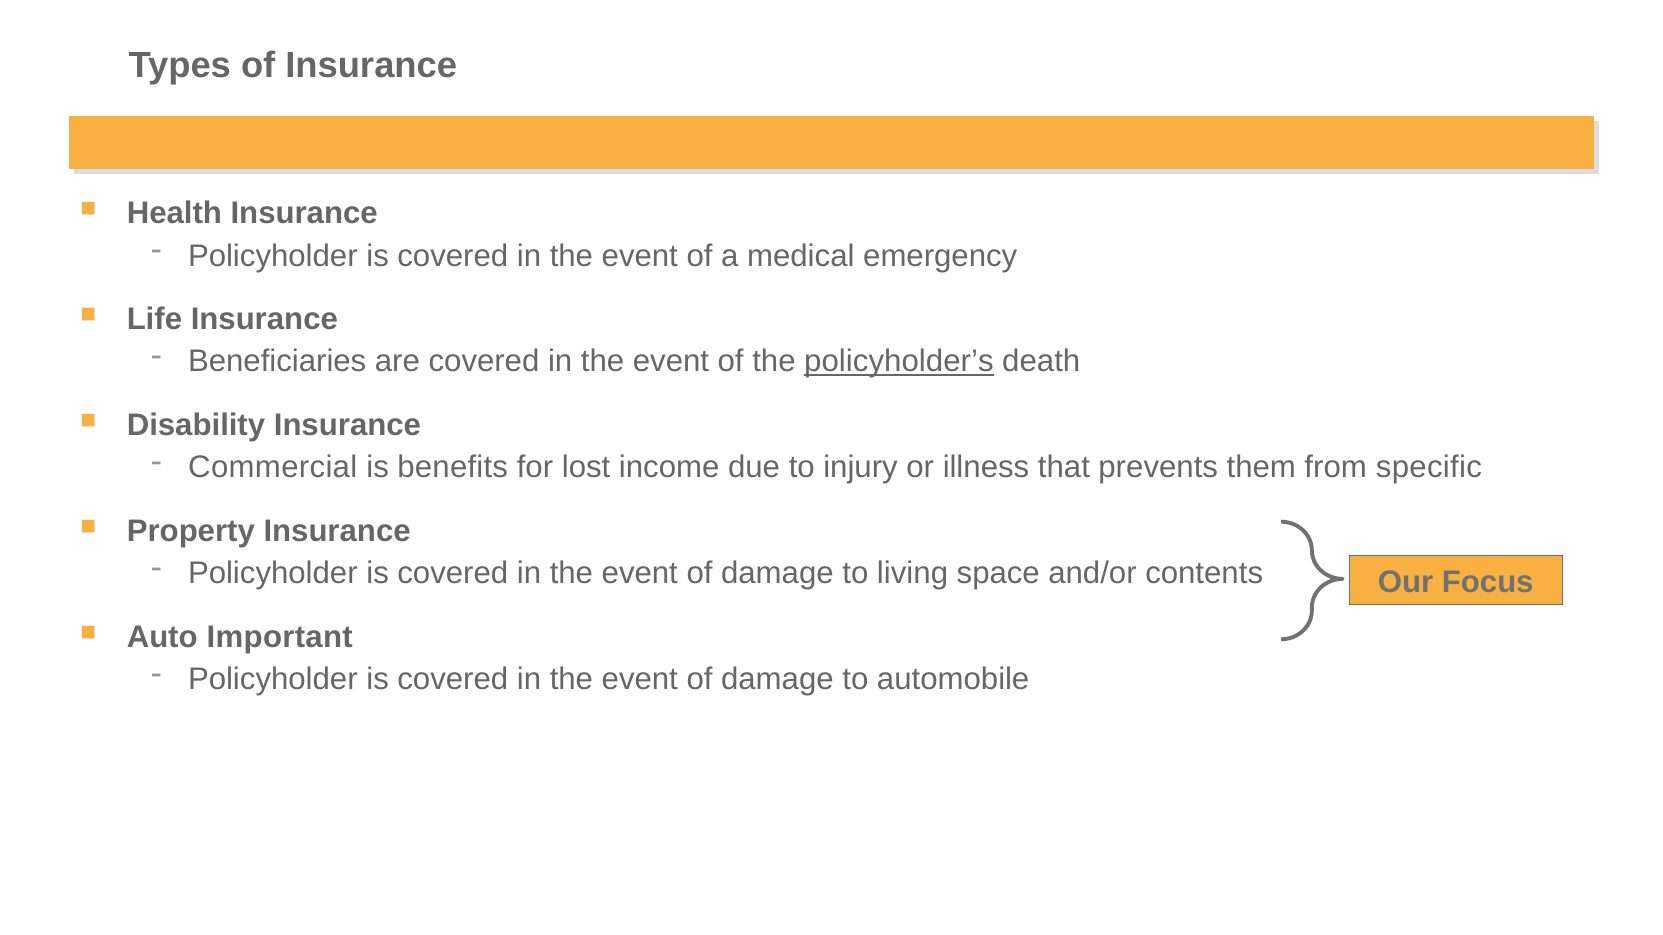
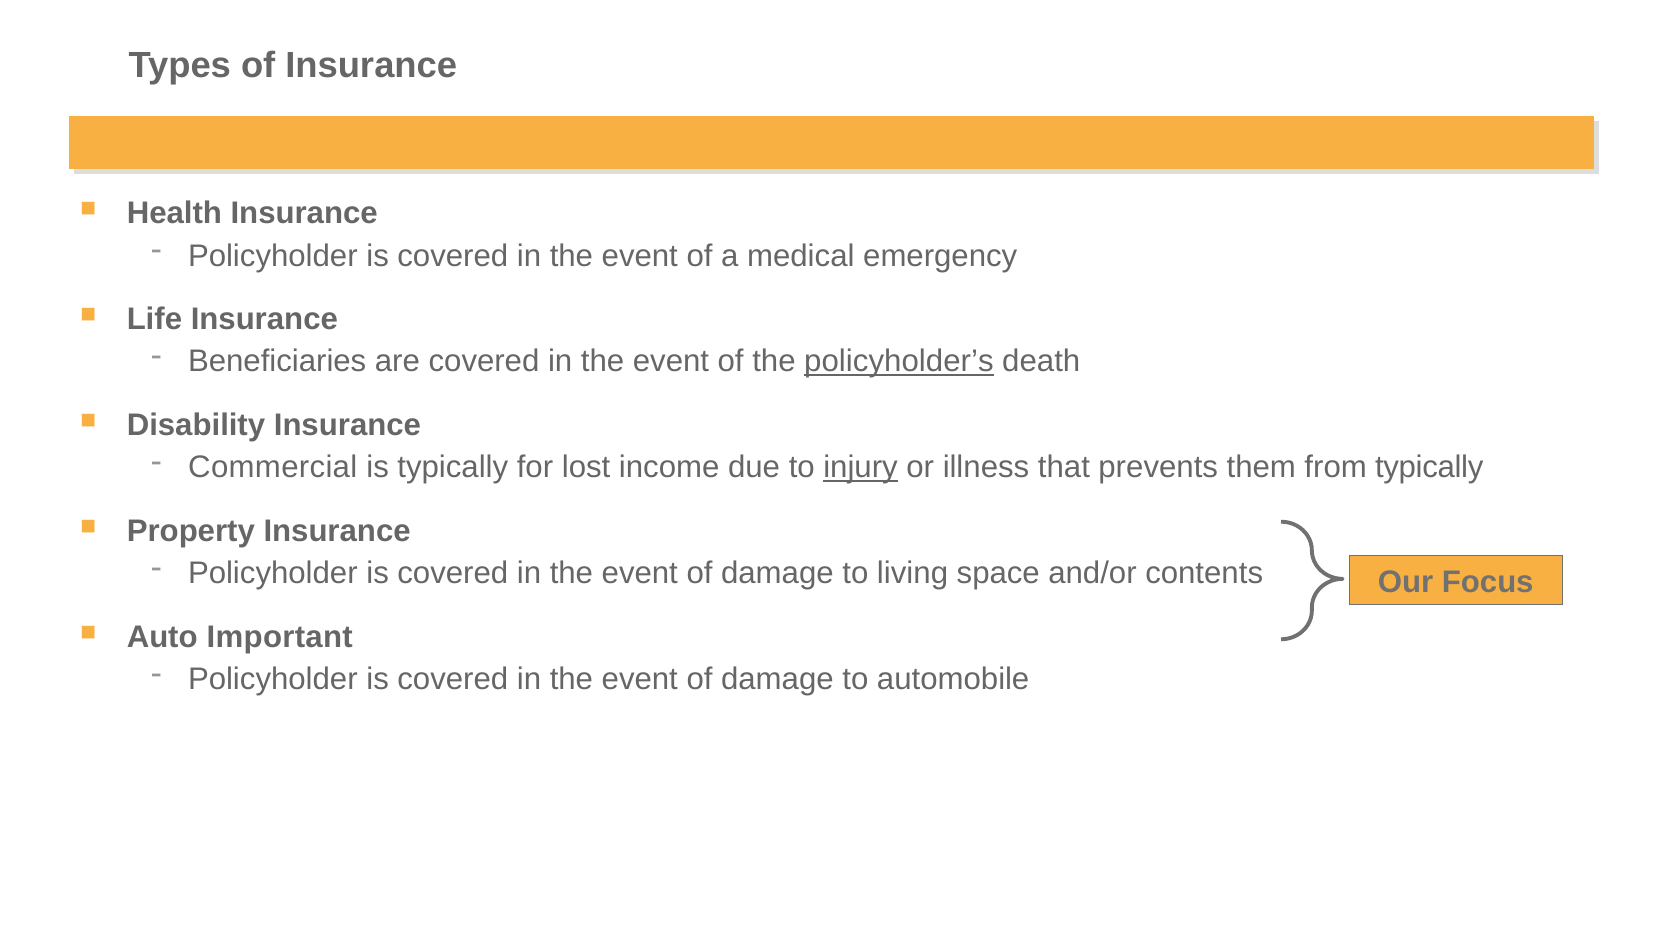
is benefits: benefits -> typically
injury underline: none -> present
from specific: specific -> typically
